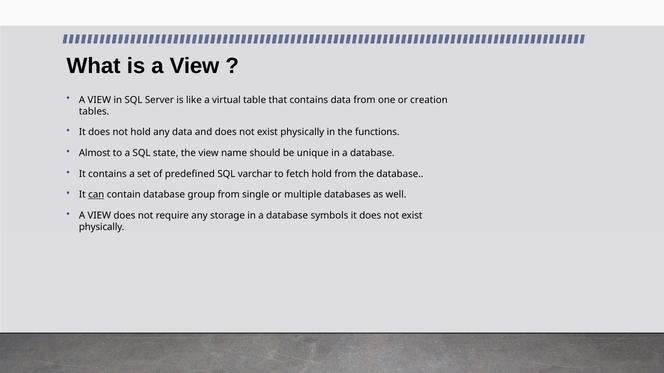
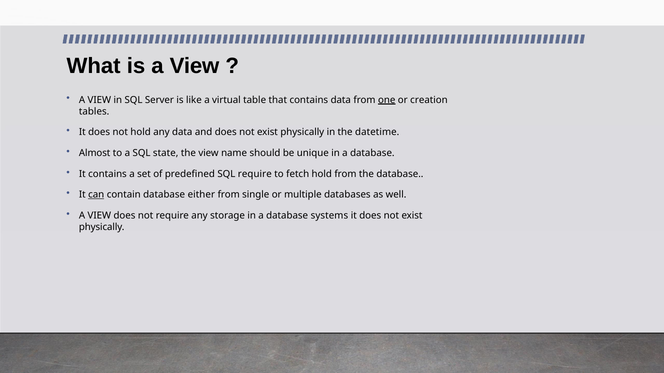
one underline: none -> present
functions: functions -> datetime
SQL varchar: varchar -> require
group: group -> either
symbols: symbols -> systems
